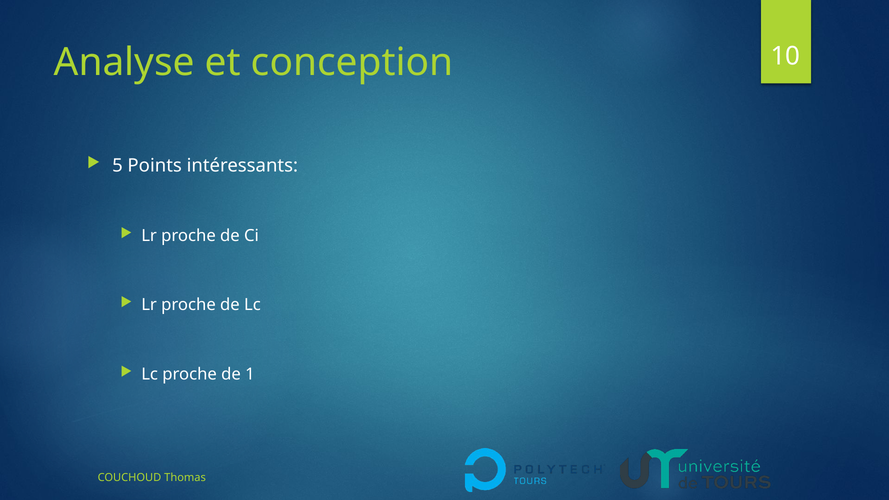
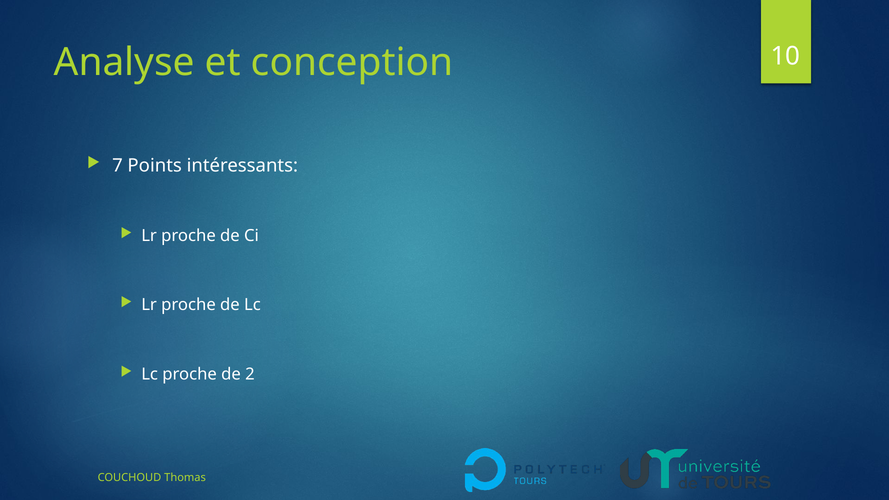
5: 5 -> 7
1: 1 -> 2
